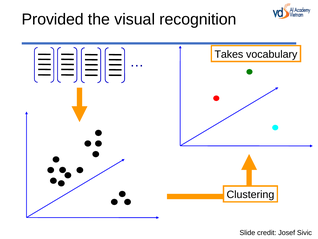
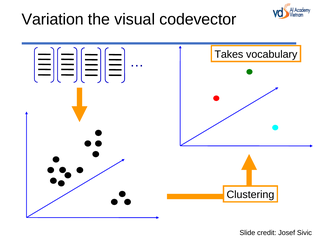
Provided: Provided -> Variation
recognition: recognition -> codevector
